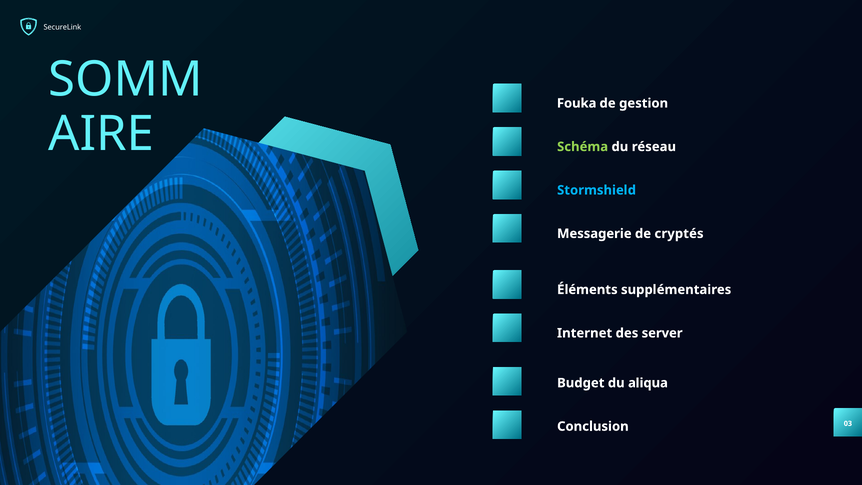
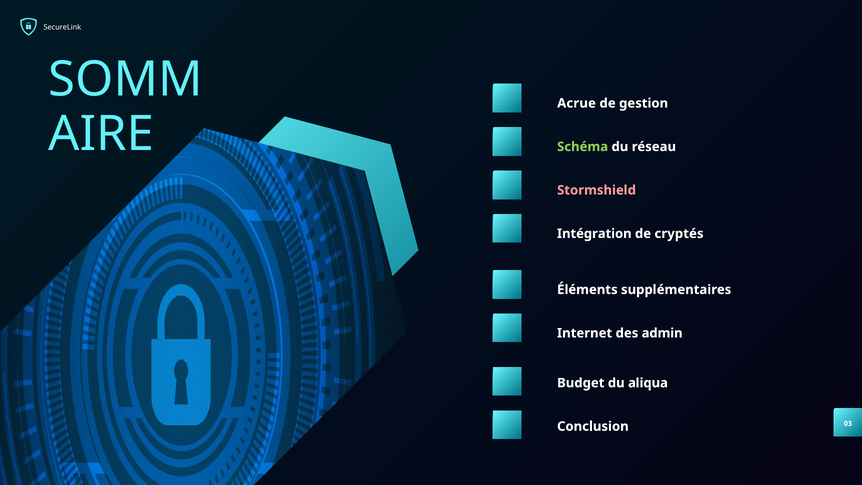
Fouka: Fouka -> Acrue
Stormshield colour: light blue -> pink
Messagerie: Messagerie -> Intégration
server: server -> admin
